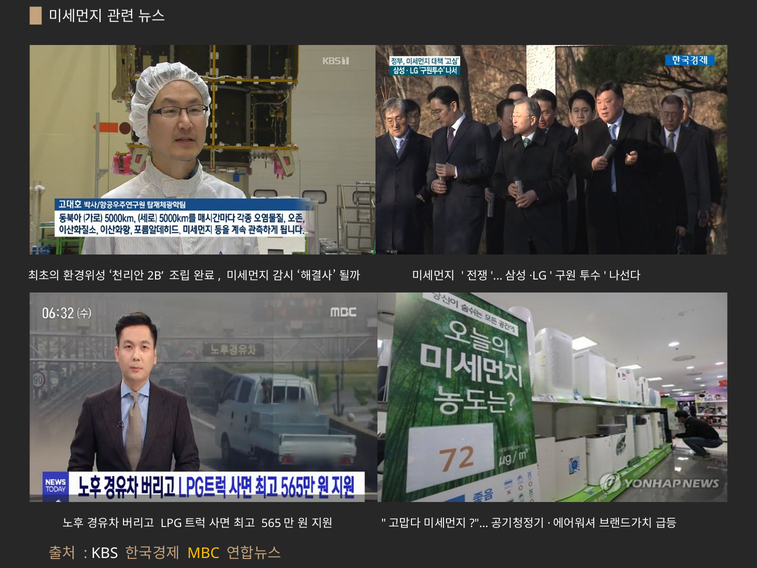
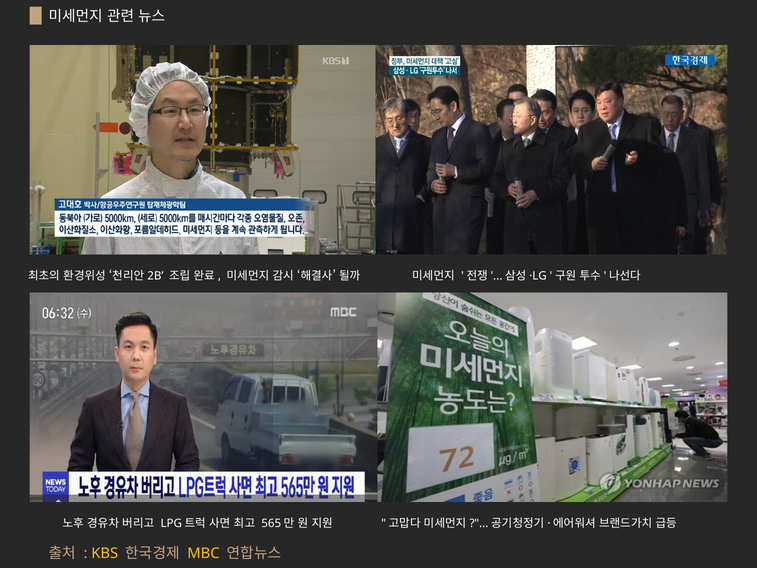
KBS colour: white -> yellow
